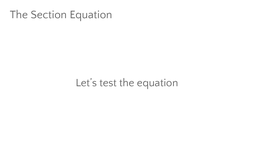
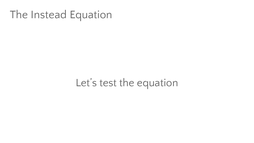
Section: Section -> Instead
